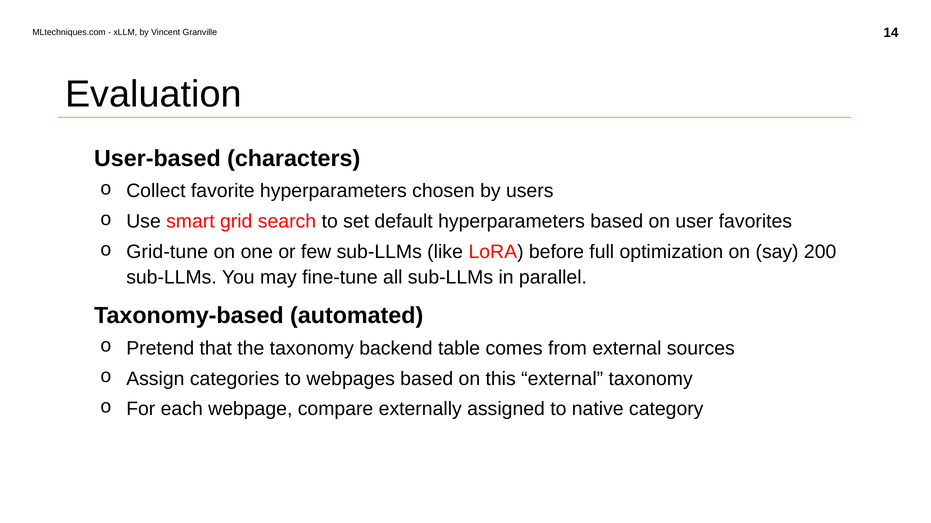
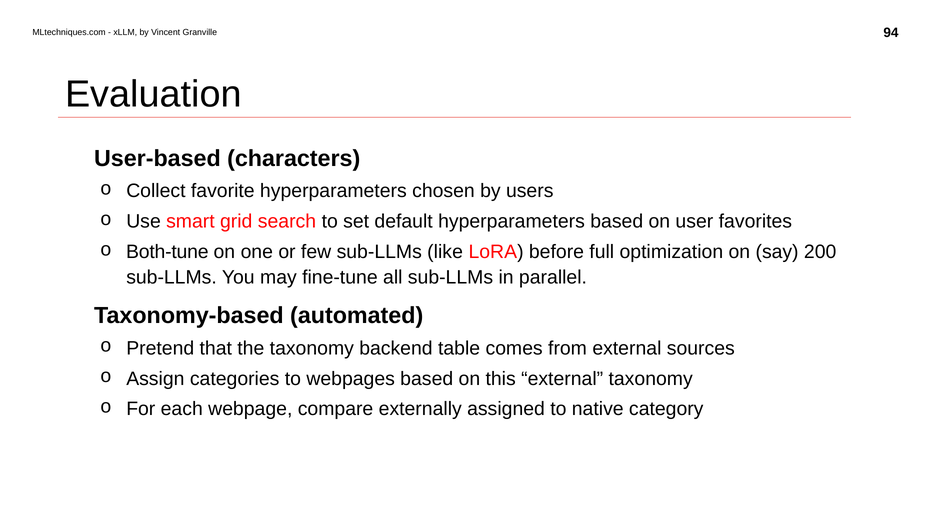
14: 14 -> 94
Grid-tune: Grid-tune -> Both-tune
